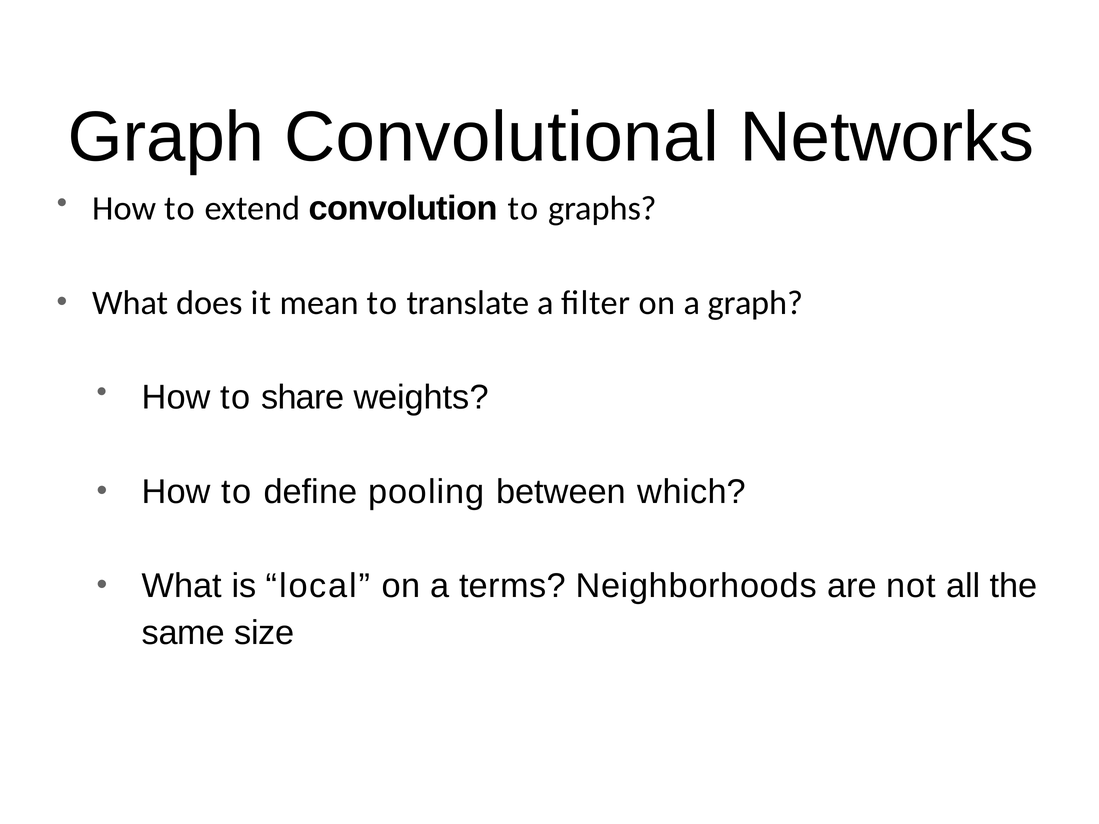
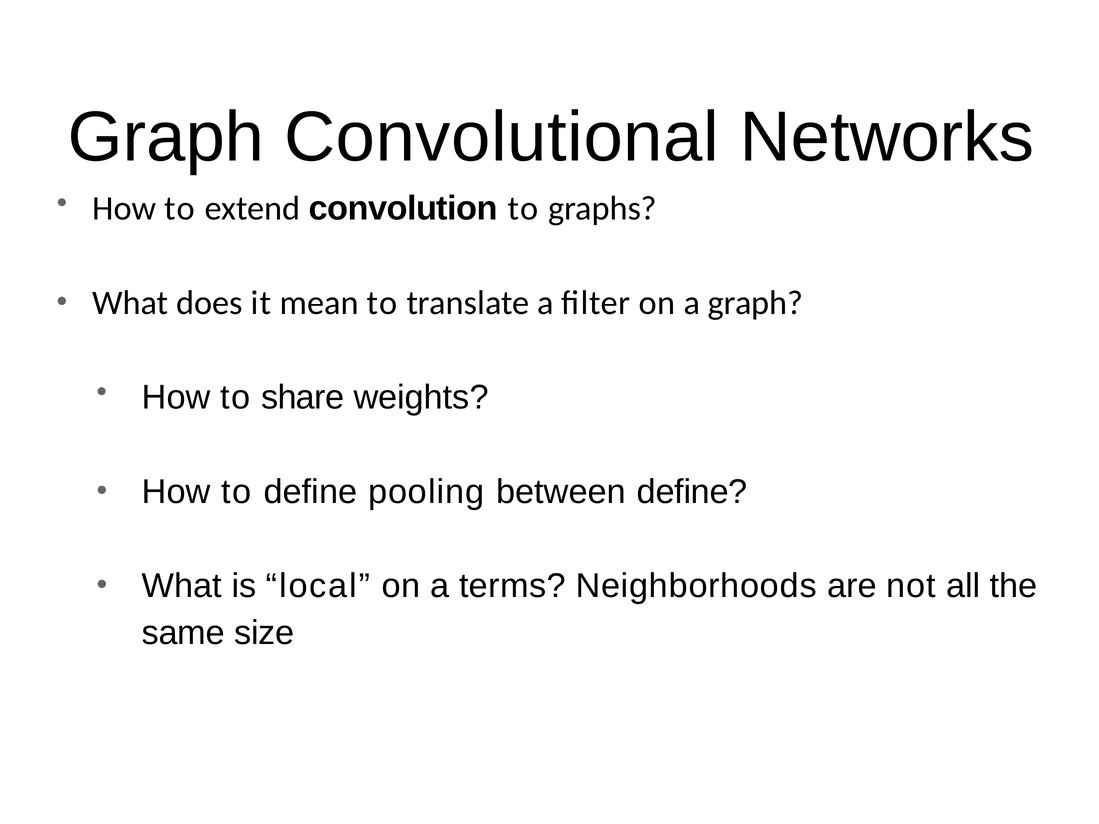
between which: which -> define
